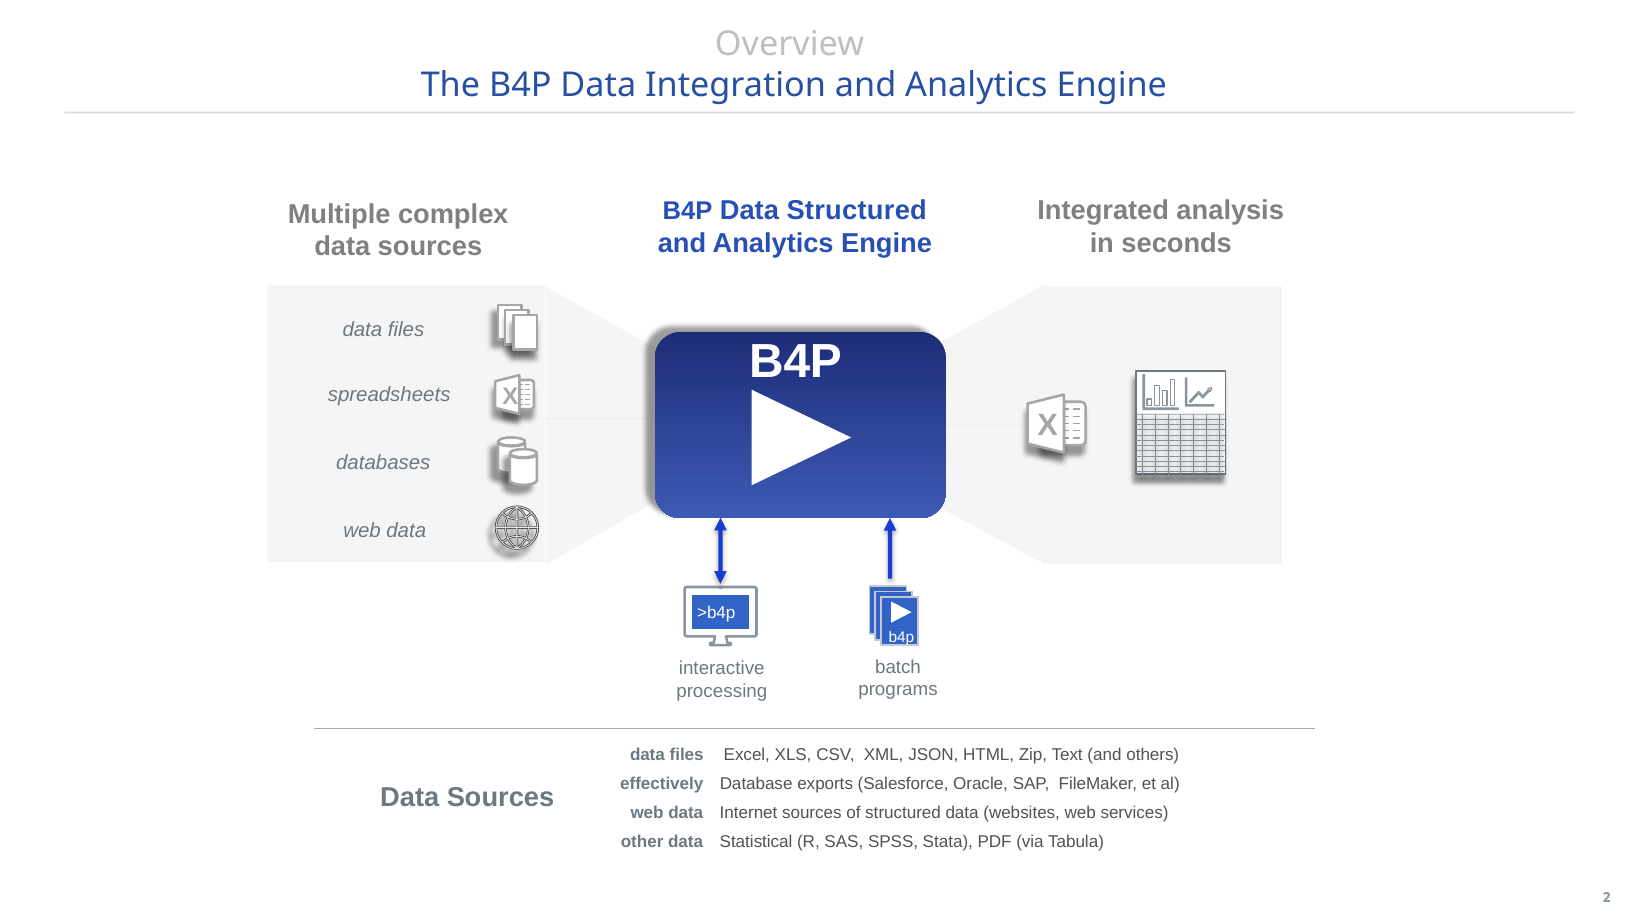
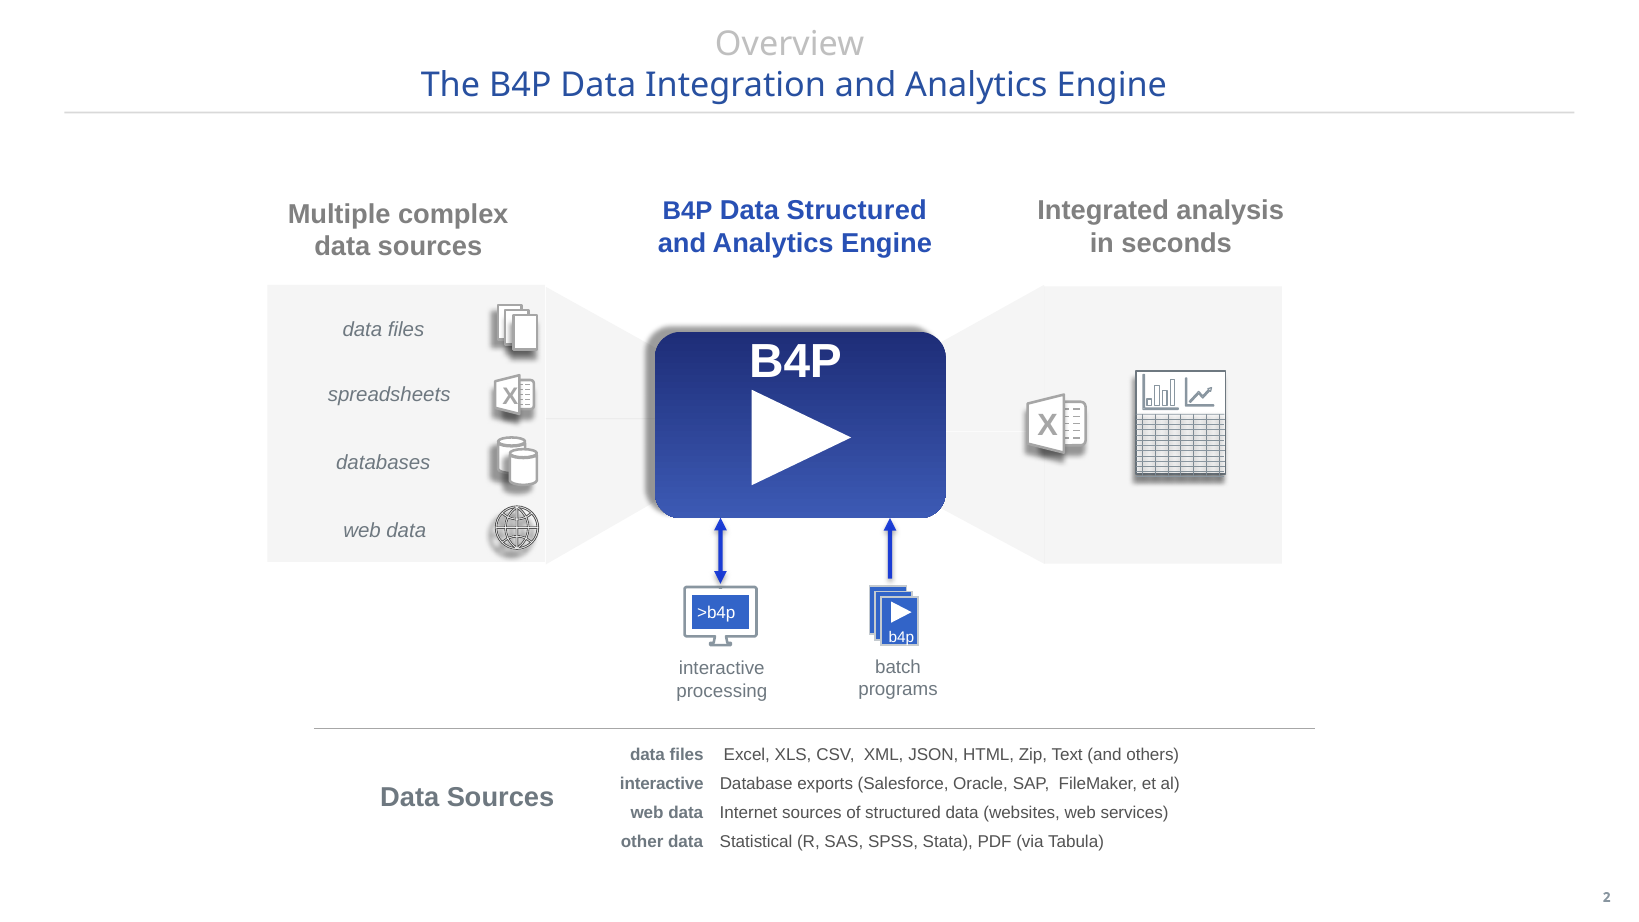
effectively at (662, 784): effectively -> interactive
